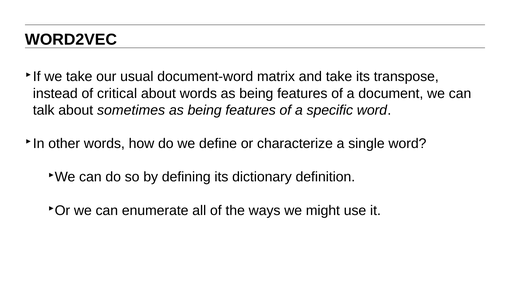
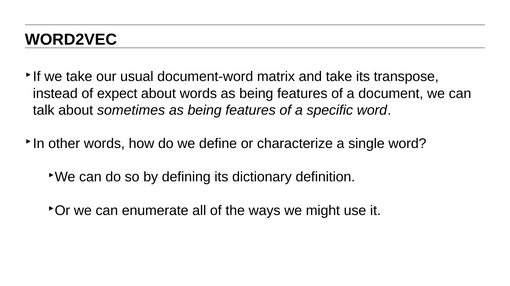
critical: critical -> expect
